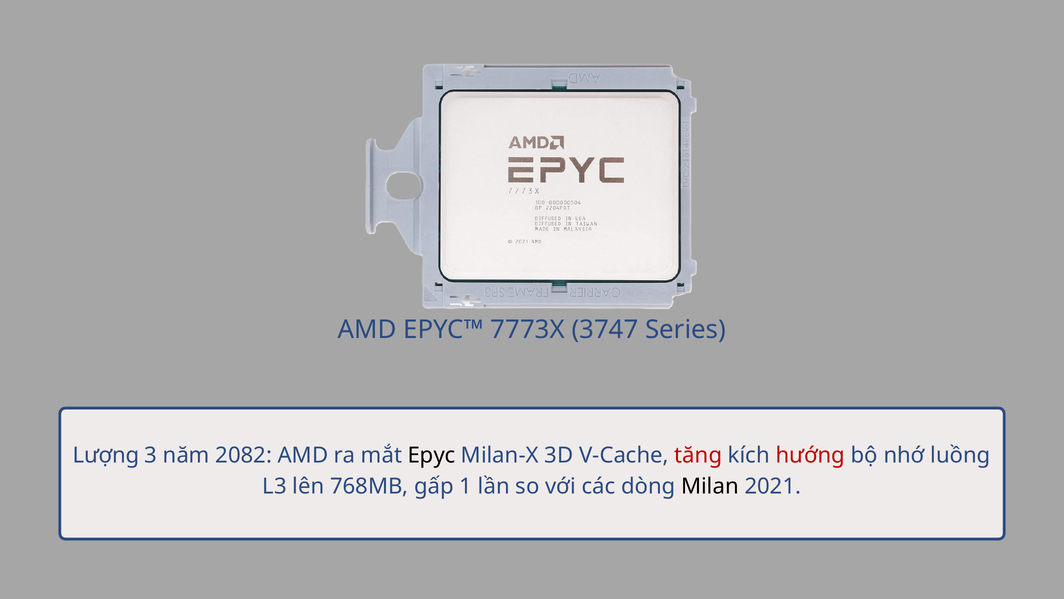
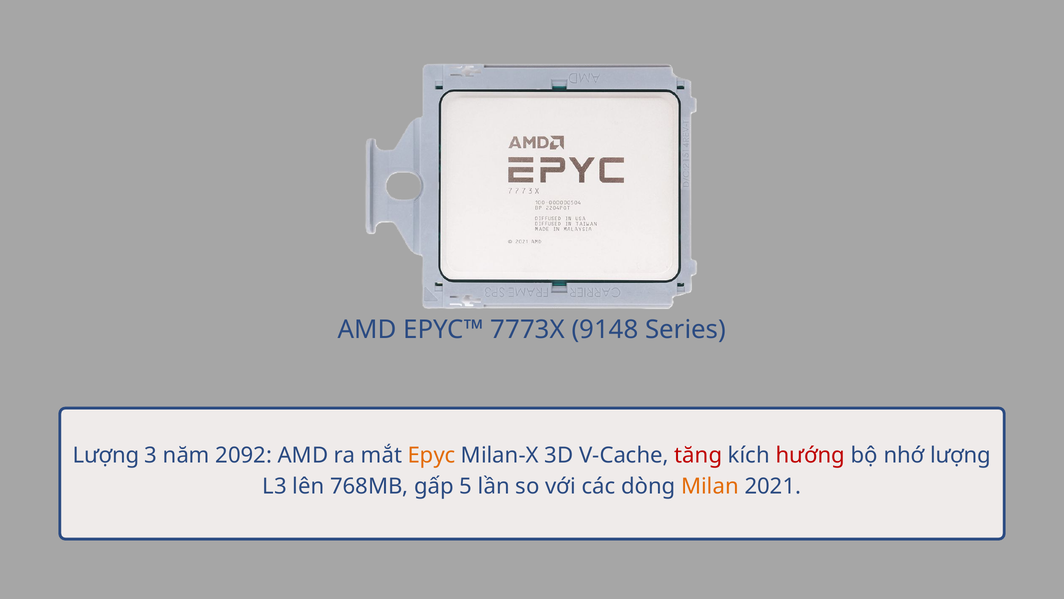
3747: 3747 -> 9148
2082: 2082 -> 2092
Epyc colour: black -> orange
nhớ luồng: luồng -> lượng
1: 1 -> 5
Milan colour: black -> orange
